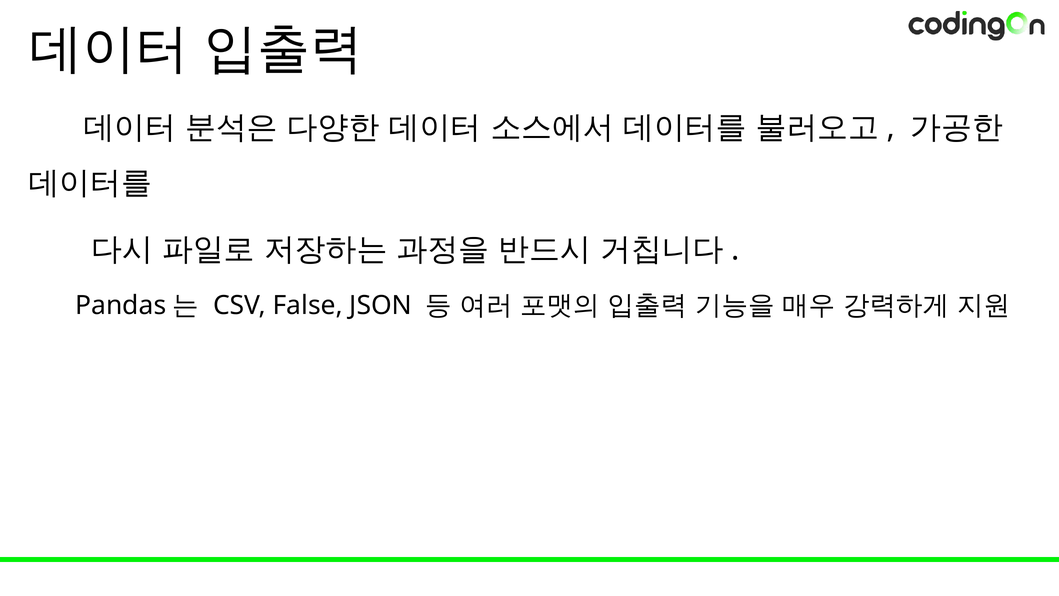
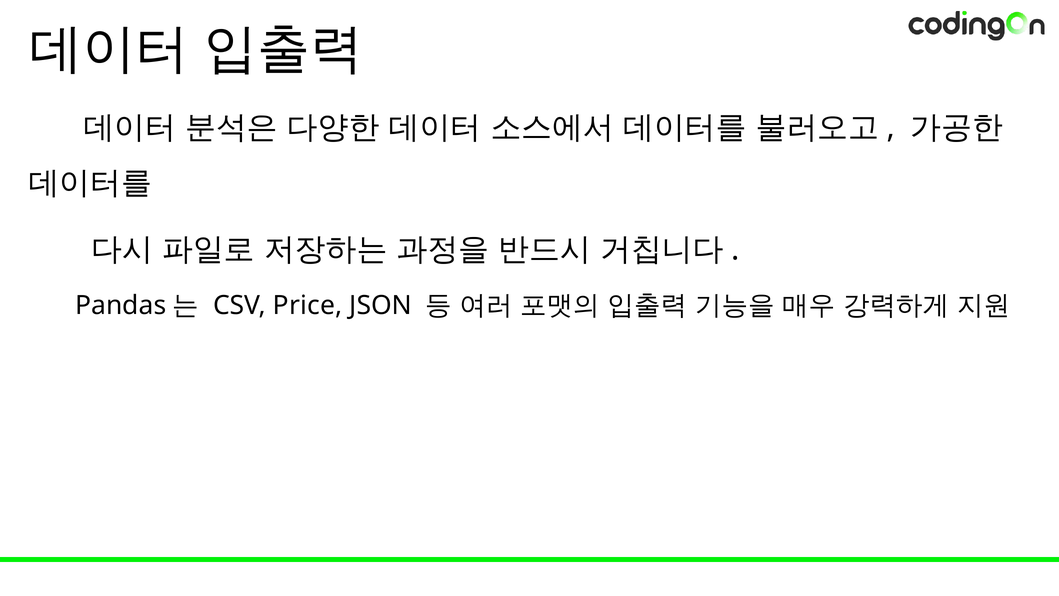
False: False -> Price
